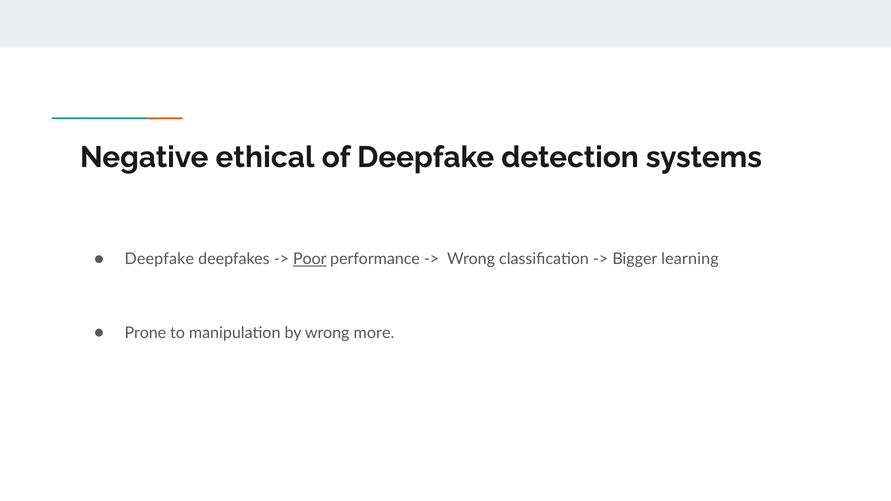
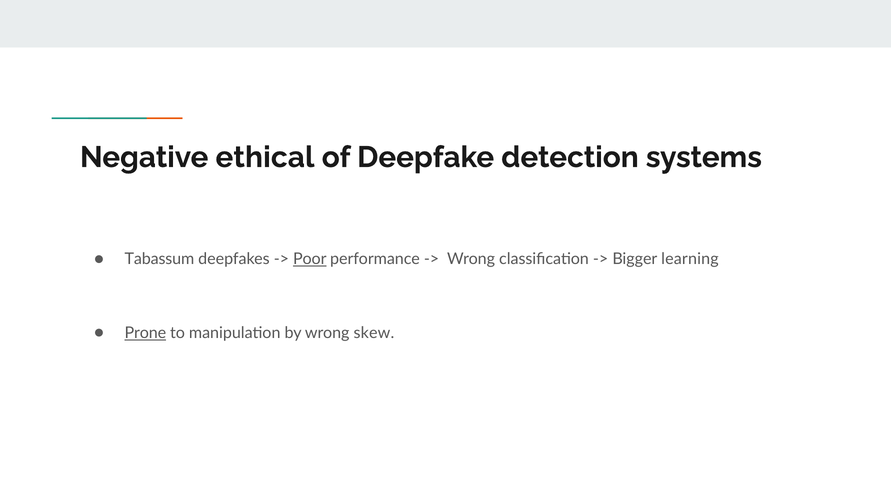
Deepfake at (159, 259): Deepfake -> Tabassum
Prone underline: none -> present
more: more -> skew
